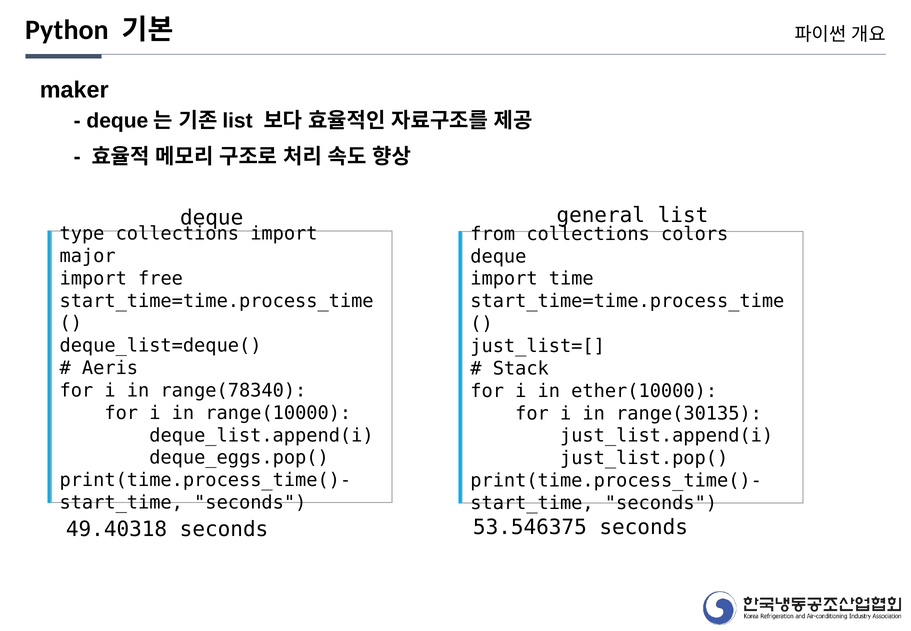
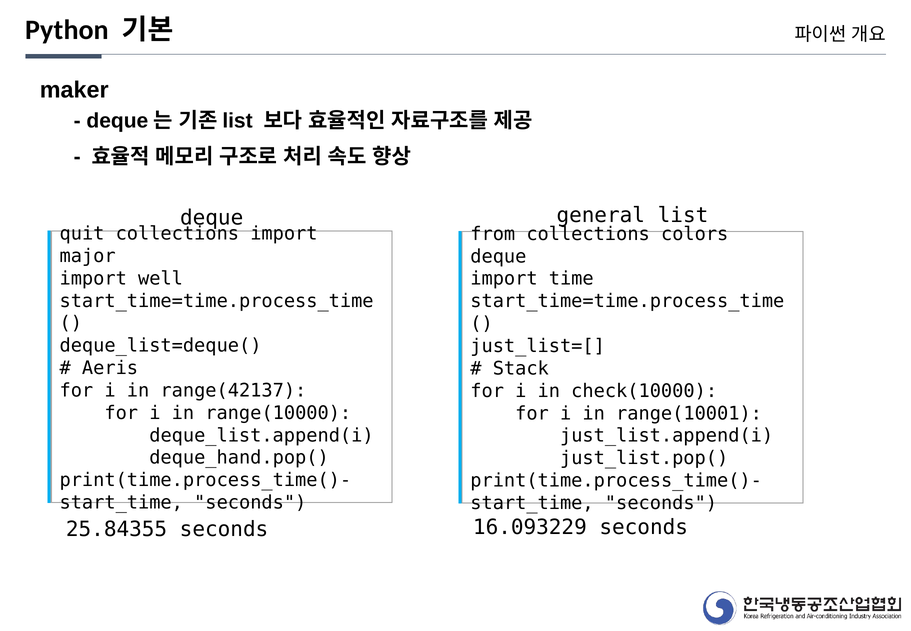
type: type -> quit
free: free -> well
range(78340: range(78340 -> range(42137
ether(10000: ether(10000 -> check(10000
range(30135: range(30135 -> range(10001
deque_eggs.pop(: deque_eggs.pop( -> deque_hand.pop(
49.40318: 49.40318 -> 25.84355
53.546375: 53.546375 -> 16.093229
